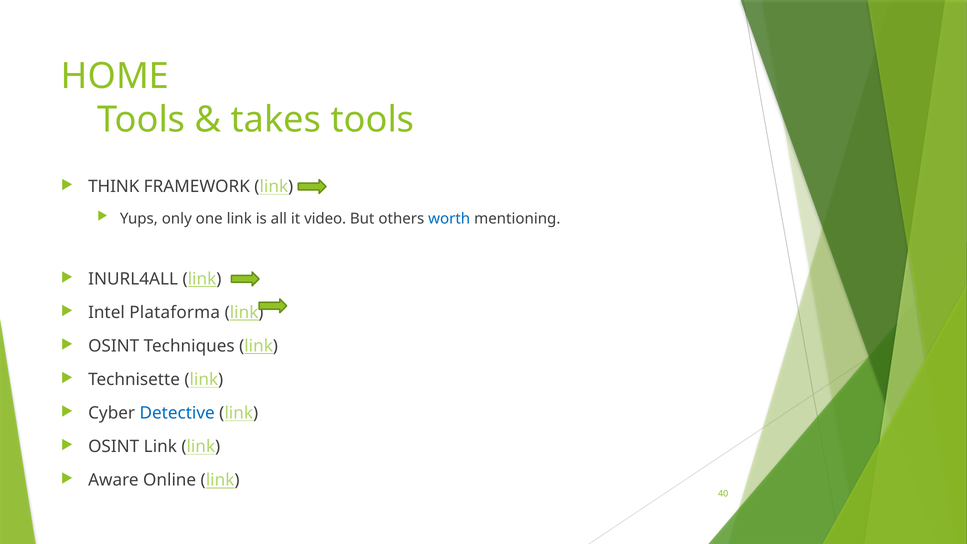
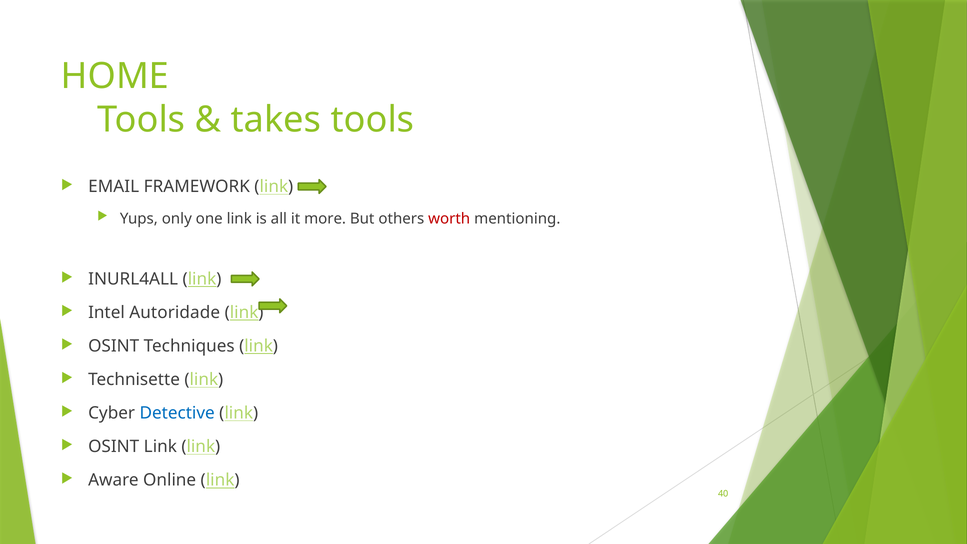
THINK: THINK -> EMAIL
video: video -> more
worth colour: blue -> red
Plataforma: Plataforma -> Autoridade
